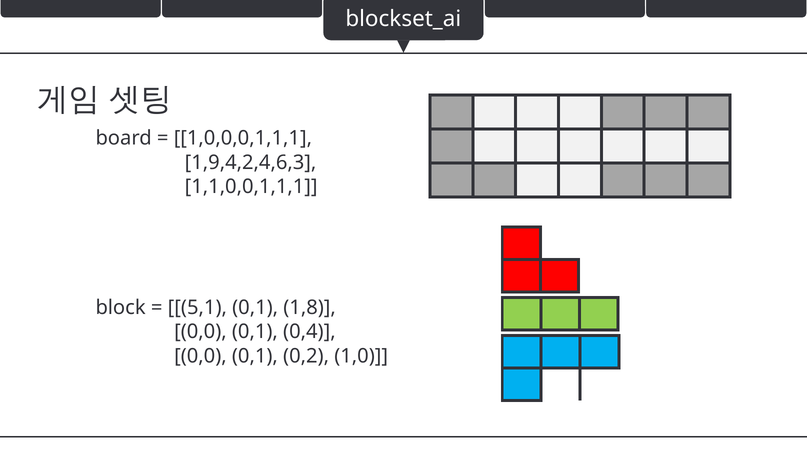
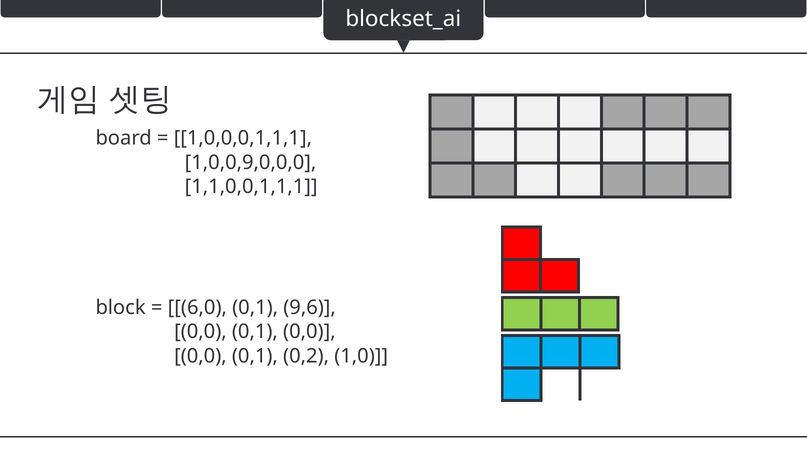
1,9,4,2,4,6,3: 1,9,4,2,4,6,3 -> 1,0,0,9,0,0,0
5,1: 5,1 -> 6,0
1,8: 1,8 -> 9,6
0,1 0,4: 0,4 -> 0,0
